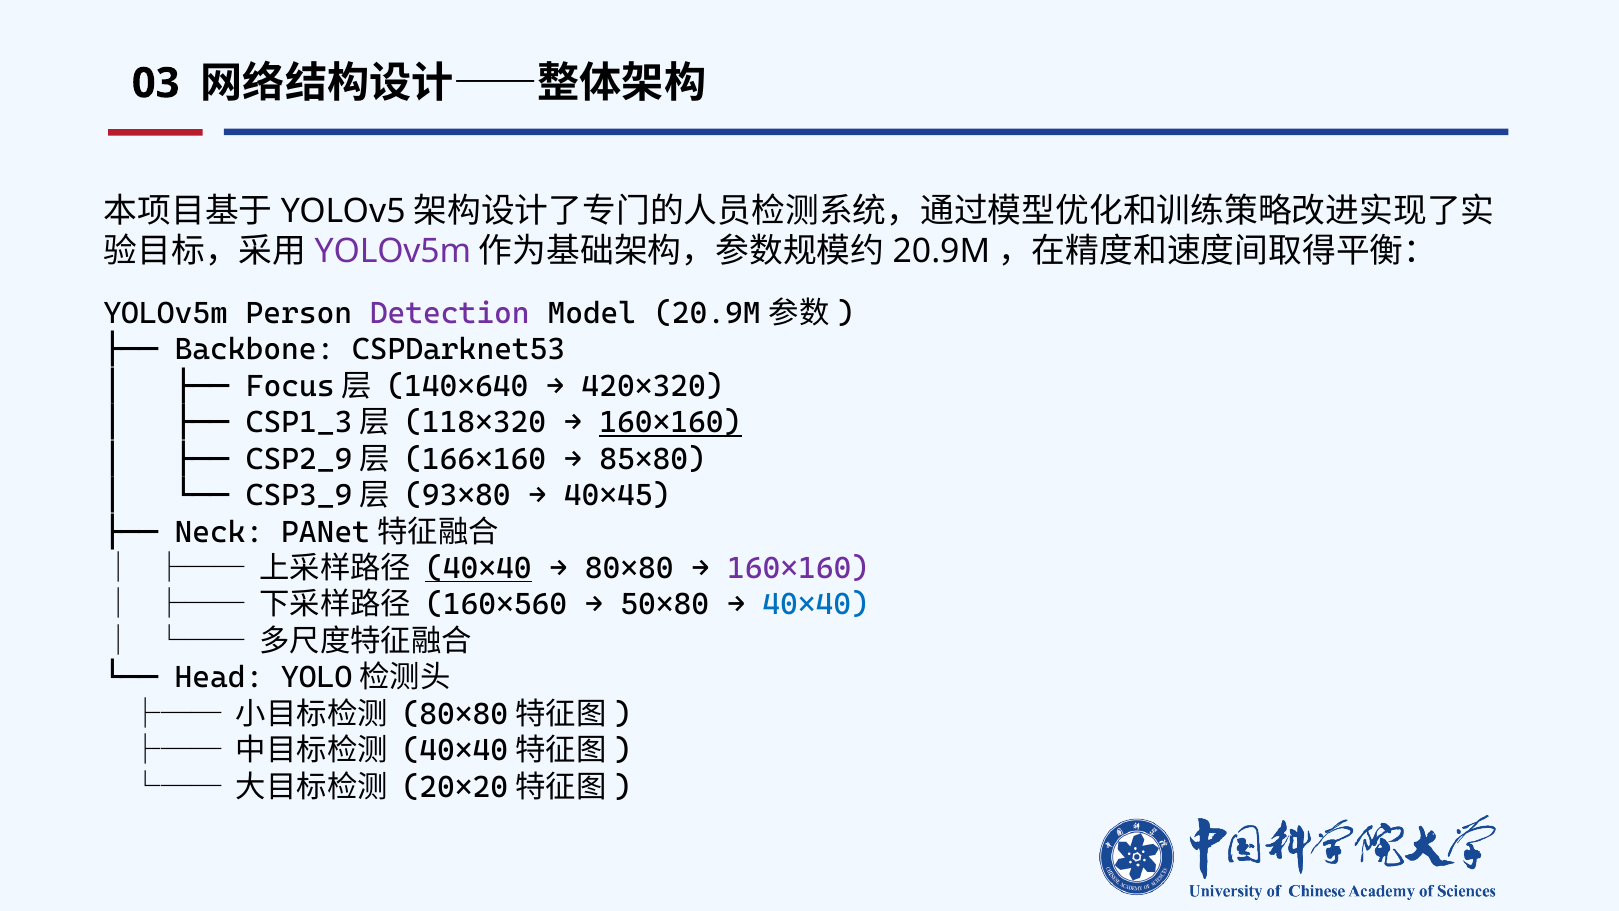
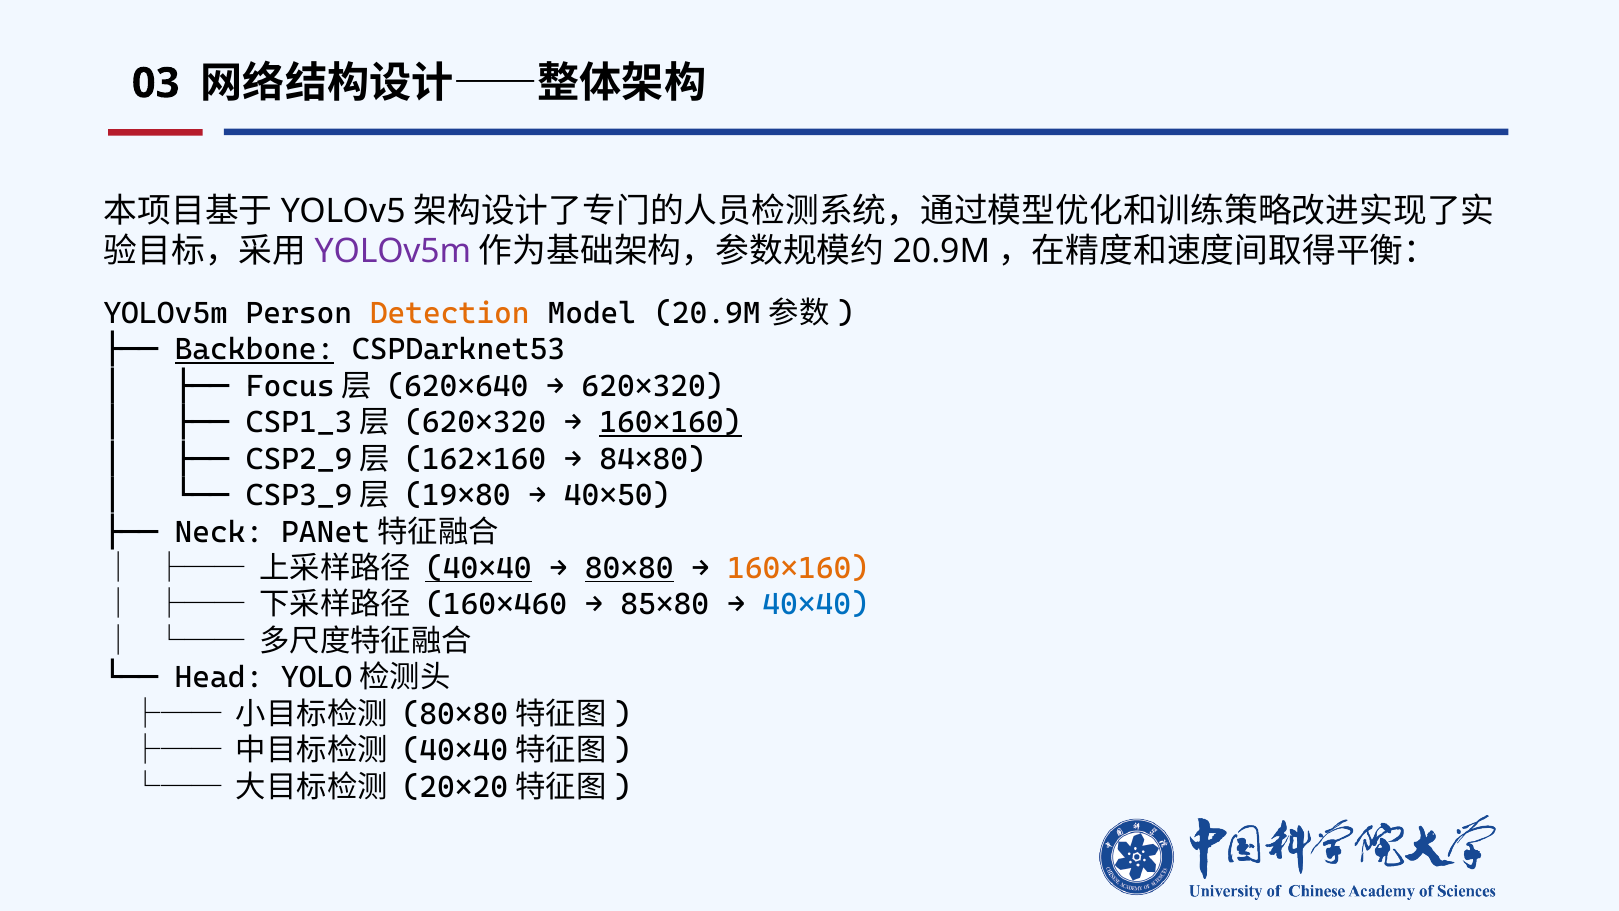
Detection colour: purple -> orange
Backbone underline: none -> present
140×640: 140×640 -> 620×640
420×320 at (653, 386): 420×320 -> 620×320
118×320 at (475, 423): 118×320 -> 620×320
166×160: 166×160 -> 162×160
85×80: 85×80 -> 84×80
93×80: 93×80 -> 19×80
40×45: 40×45 -> 40×50
80×80 underline: none -> present
160×160 at (798, 568) colour: purple -> orange
160×560: 160×560 -> 160×460
50×80: 50×80 -> 85×80
